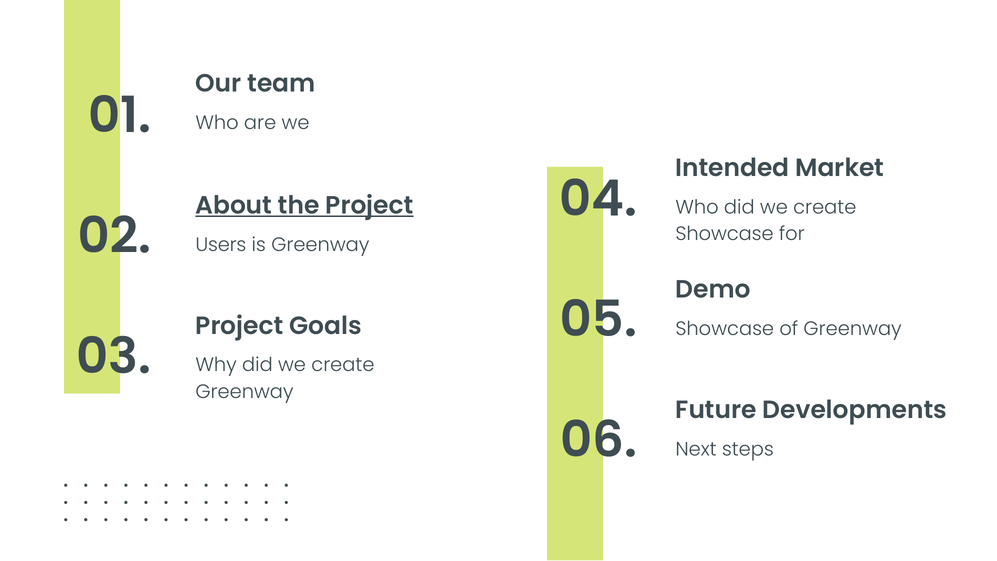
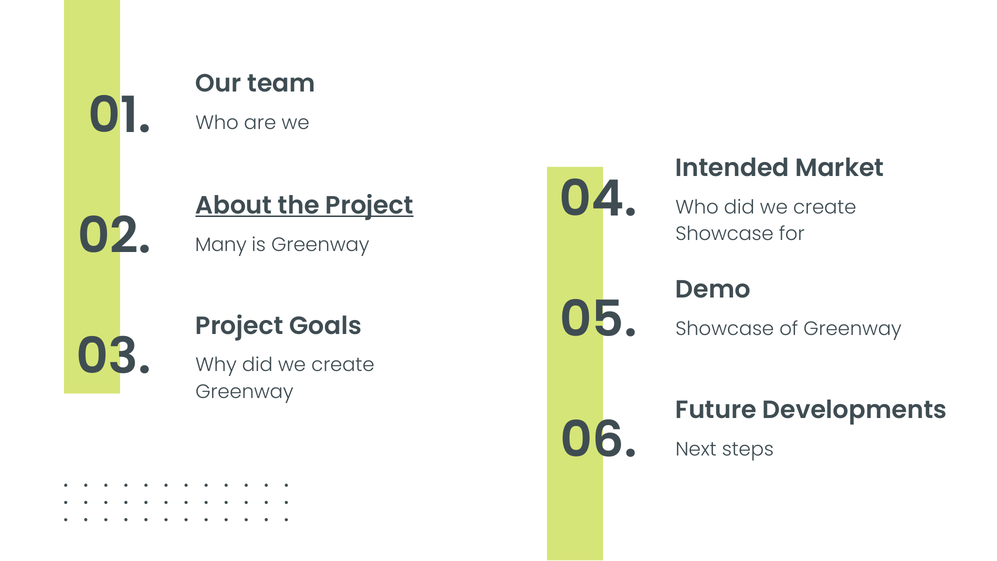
Users: Users -> Many
